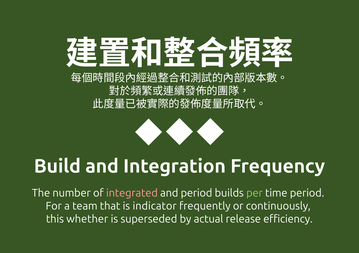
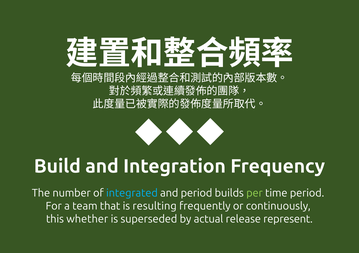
integrated colour: pink -> light blue
indicator: indicator -> resulting
efficiency: efficiency -> represent
